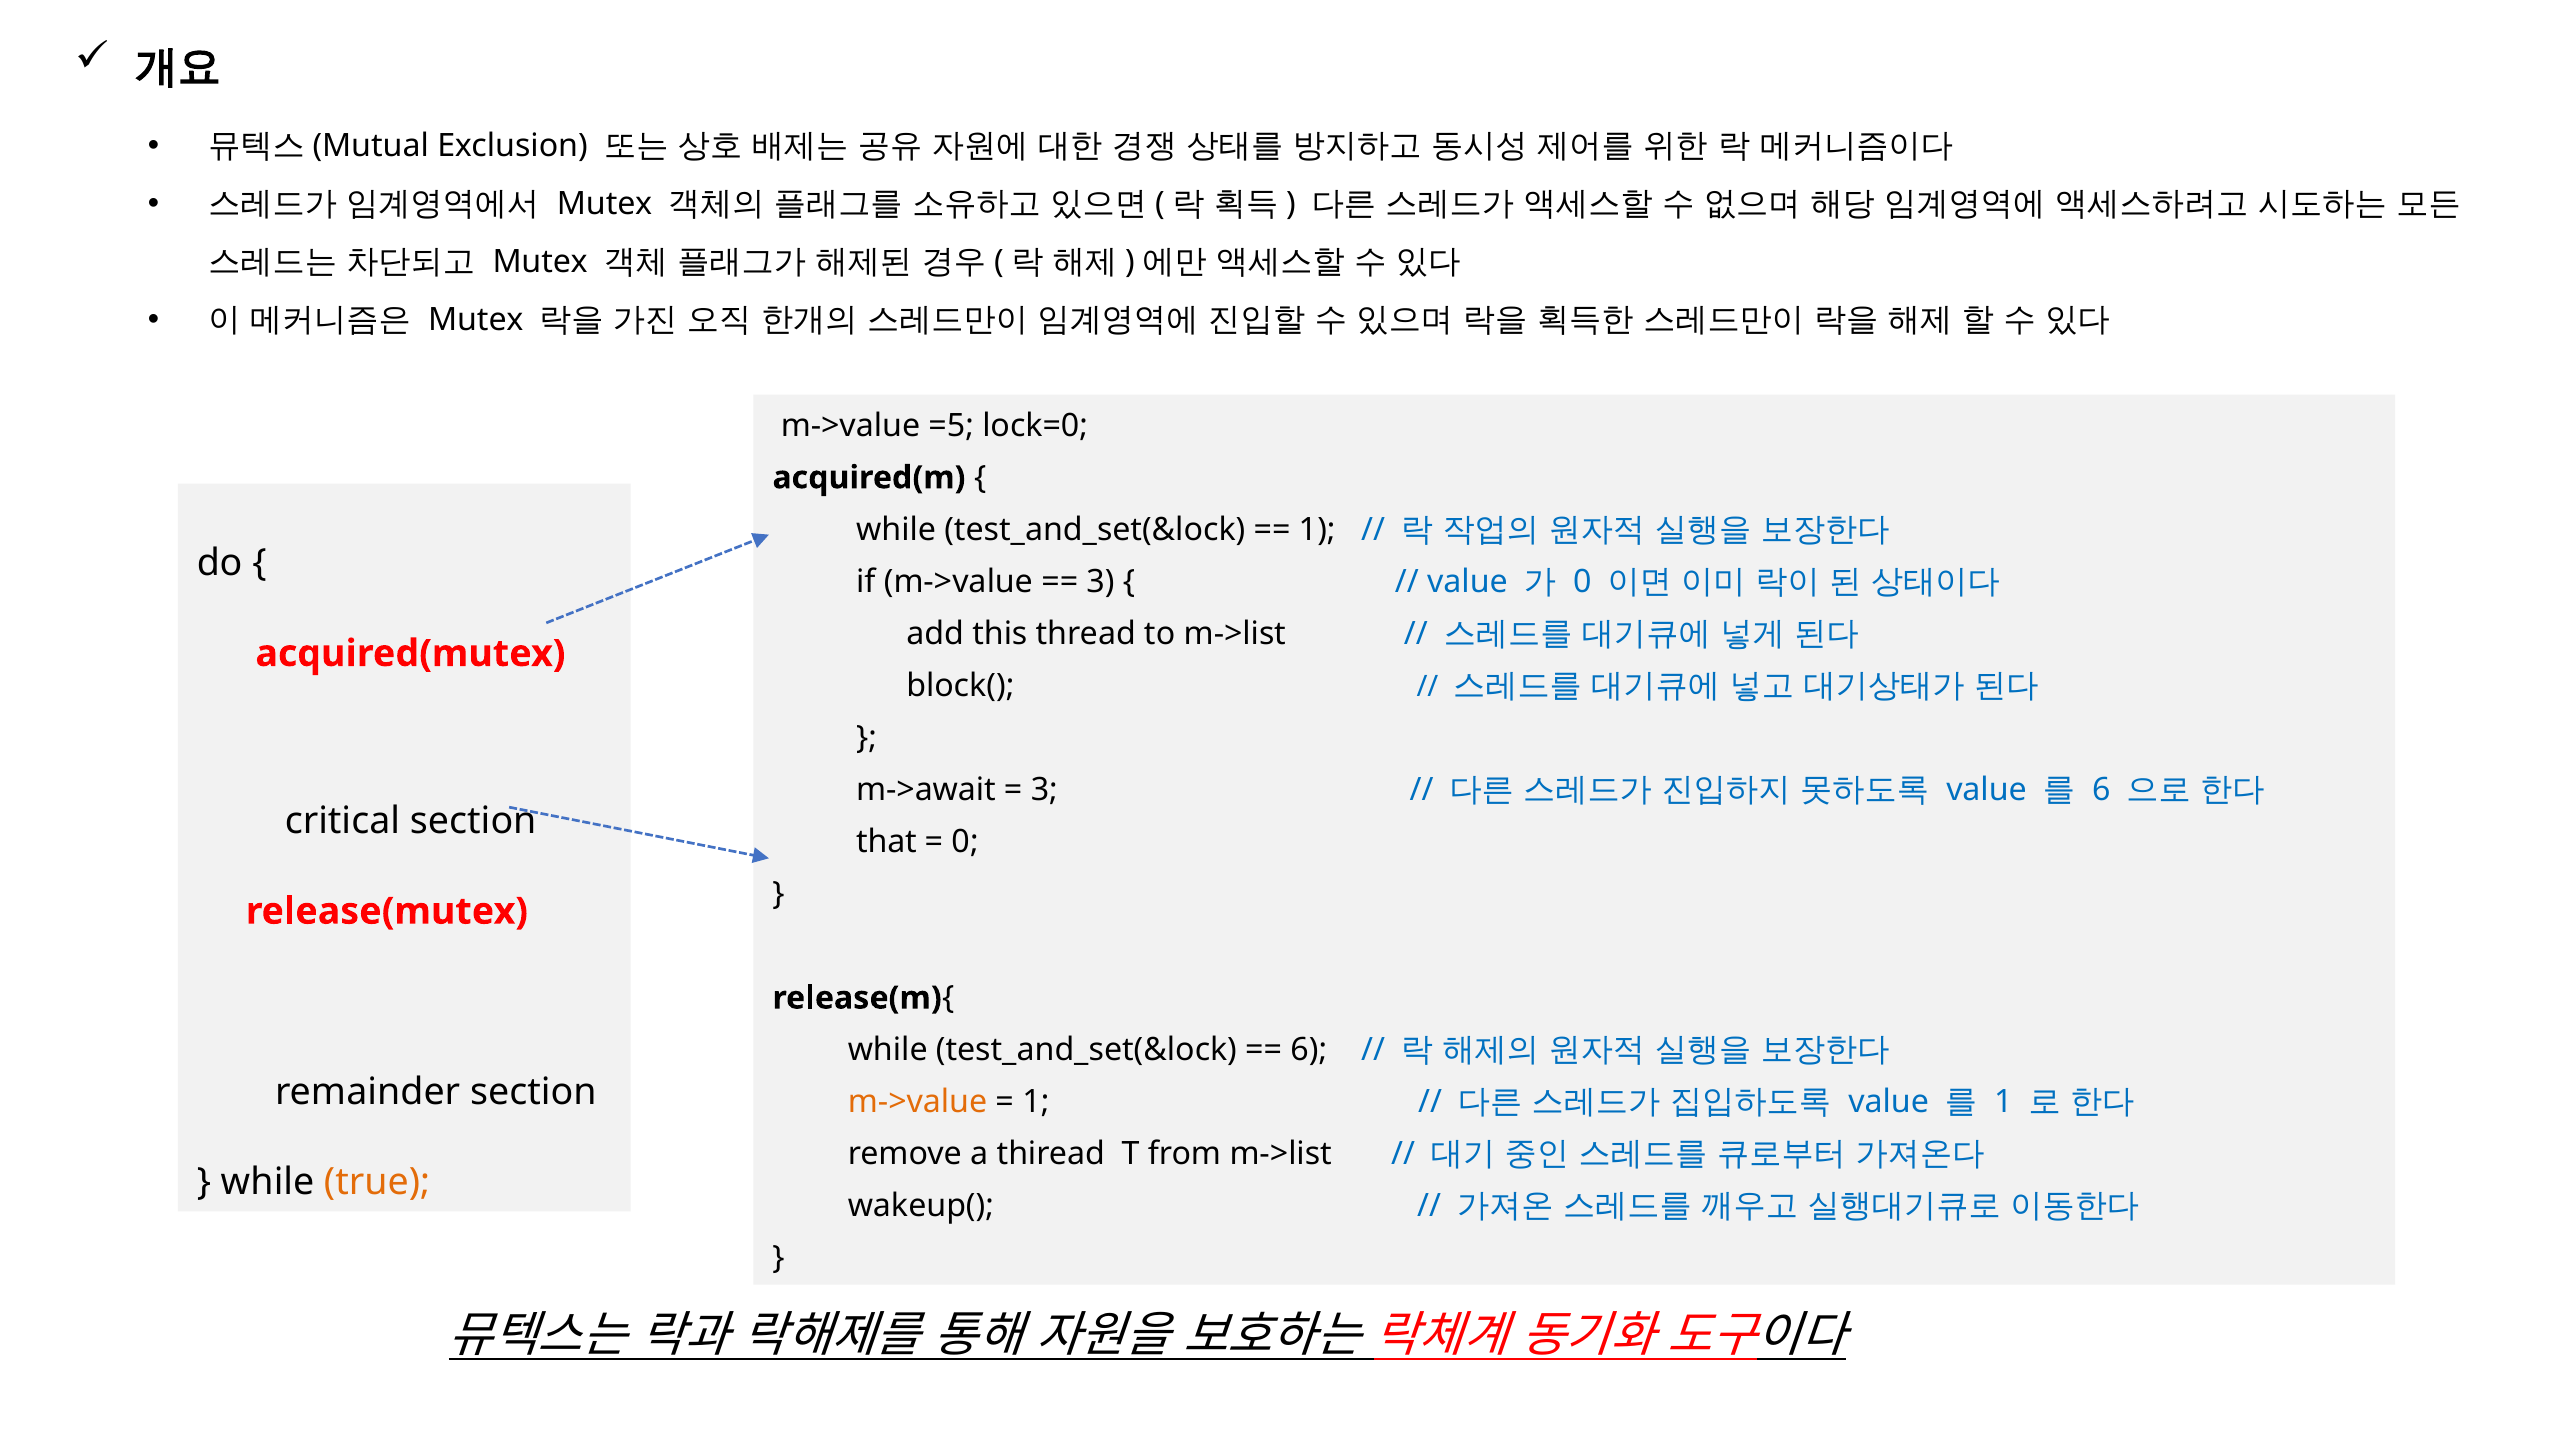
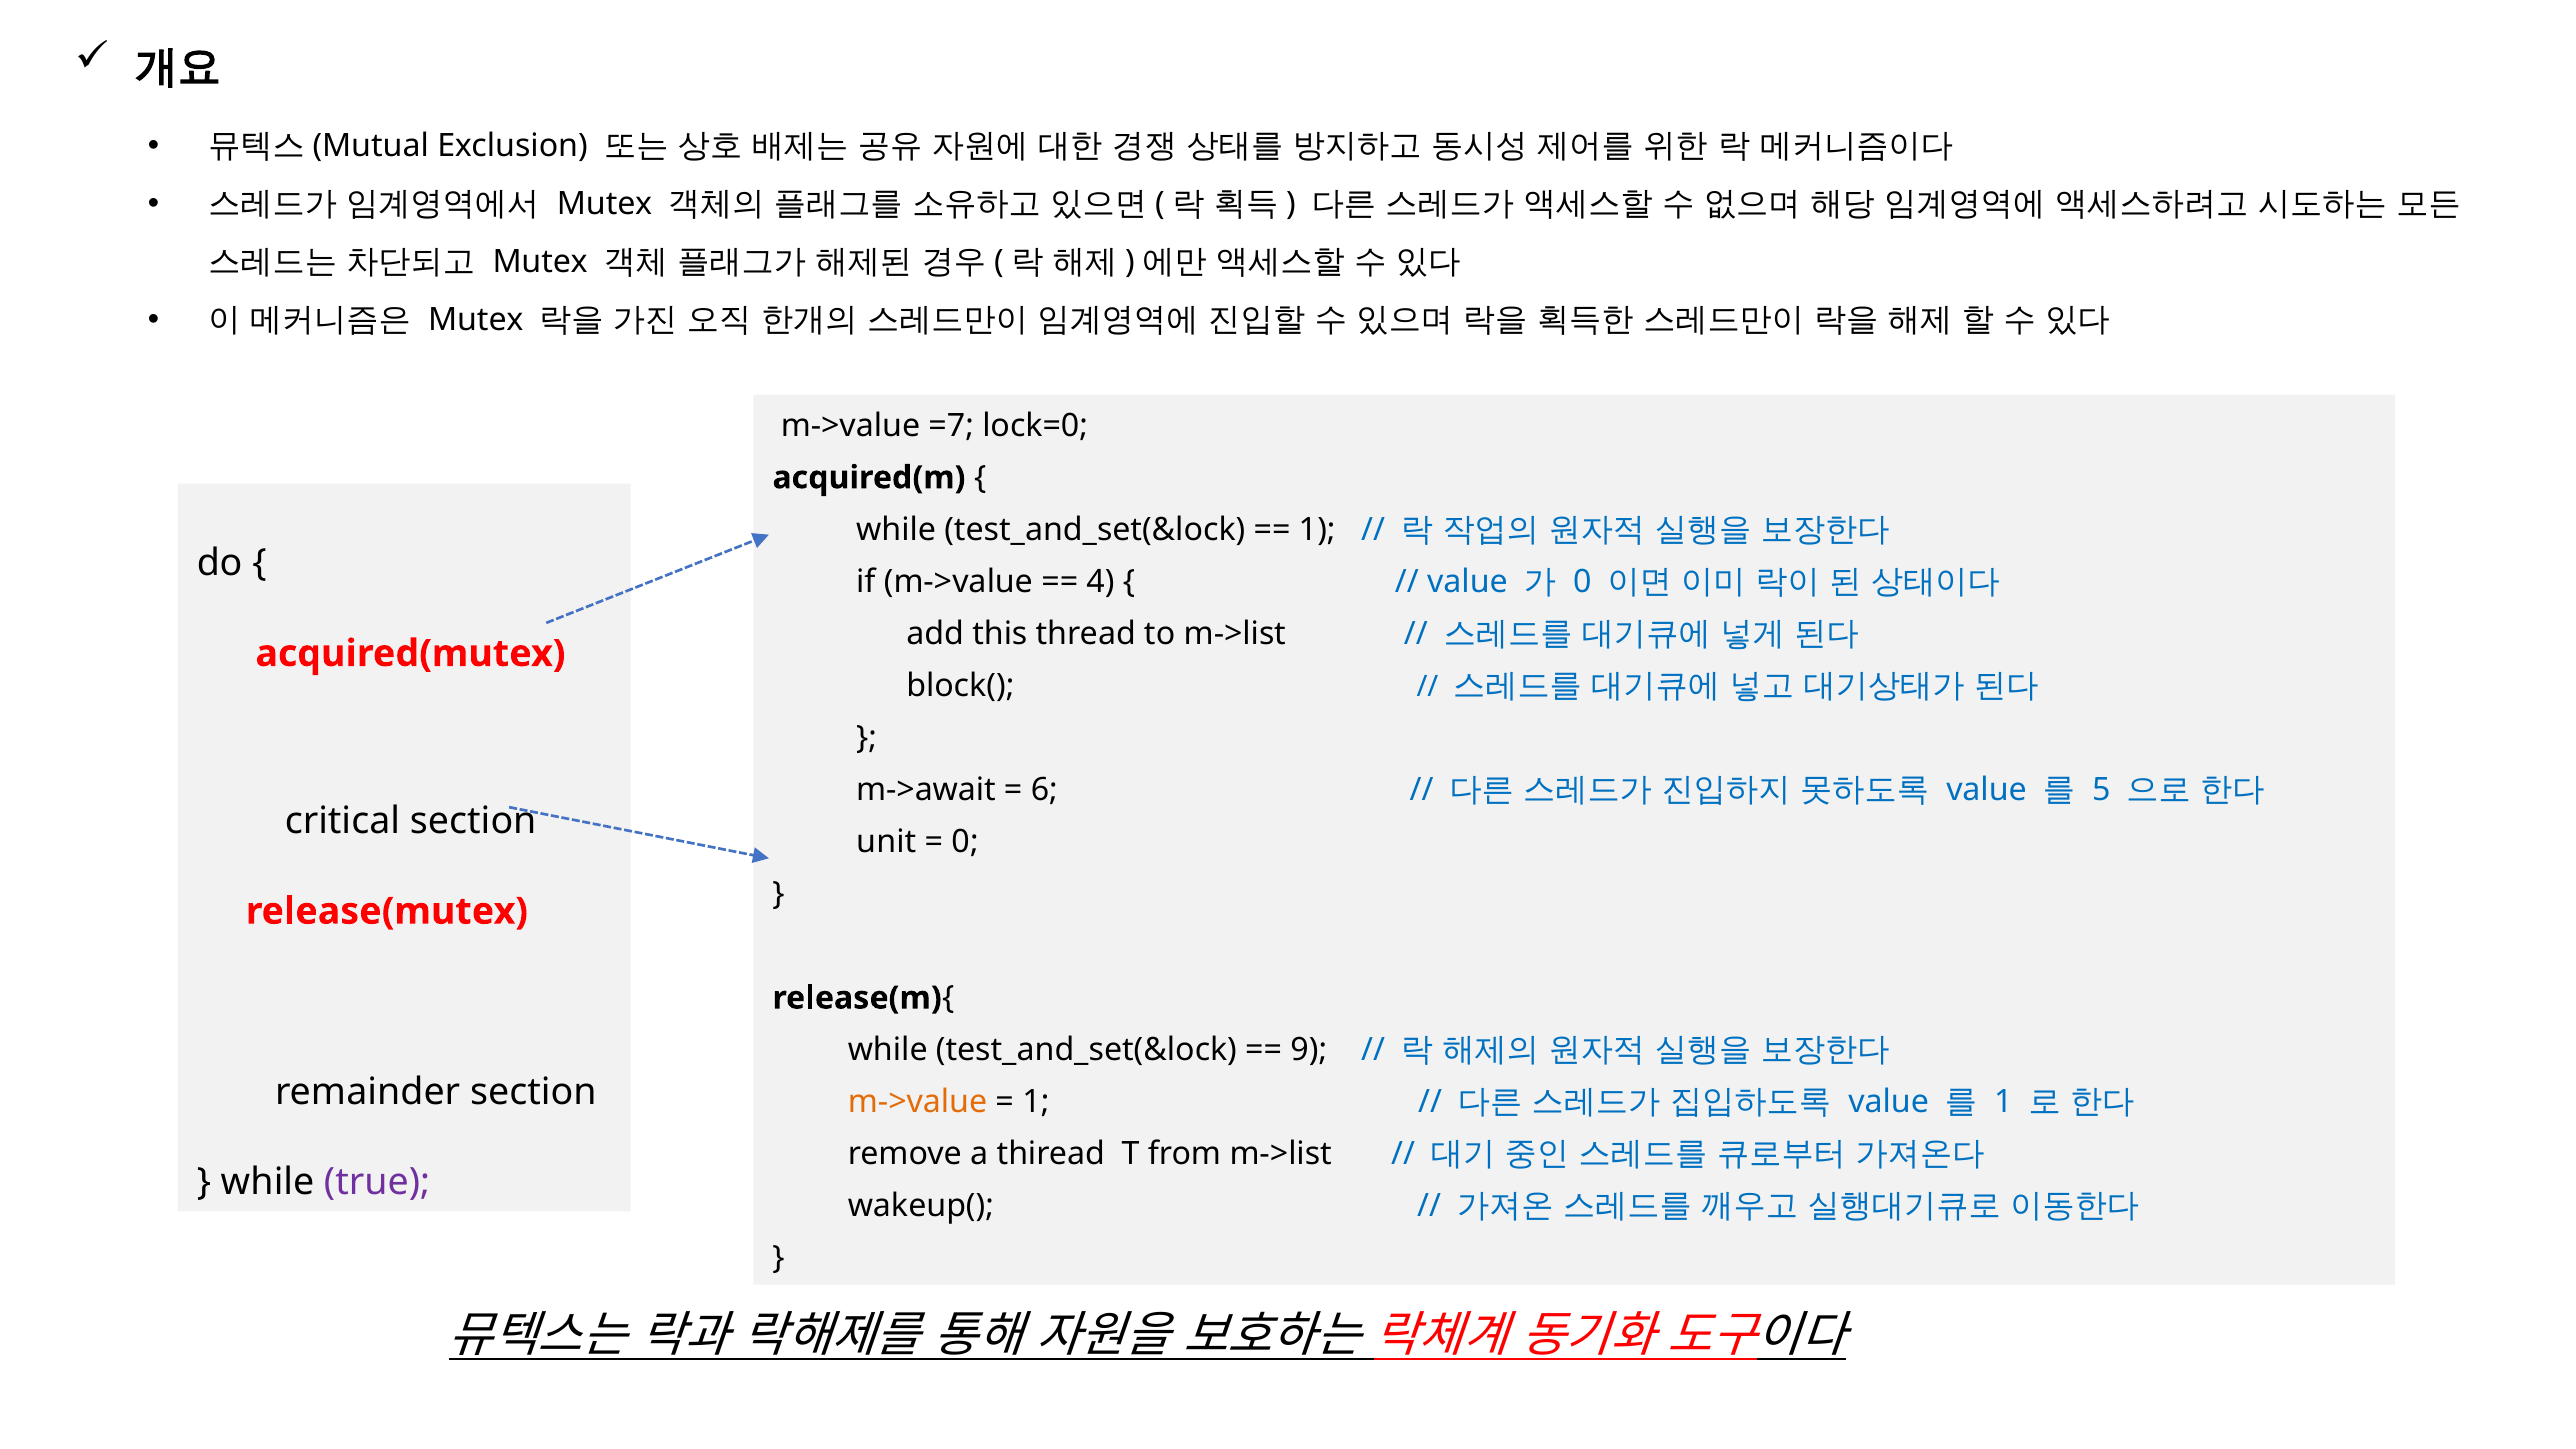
=5: =5 -> =7
3 at (1100, 582): 3 -> 4
3 at (1044, 790): 3 -> 6
6 at (2101, 790): 6 -> 5
that: that -> unit
6 at (1309, 1050): 6 -> 9
true colour: orange -> purple
